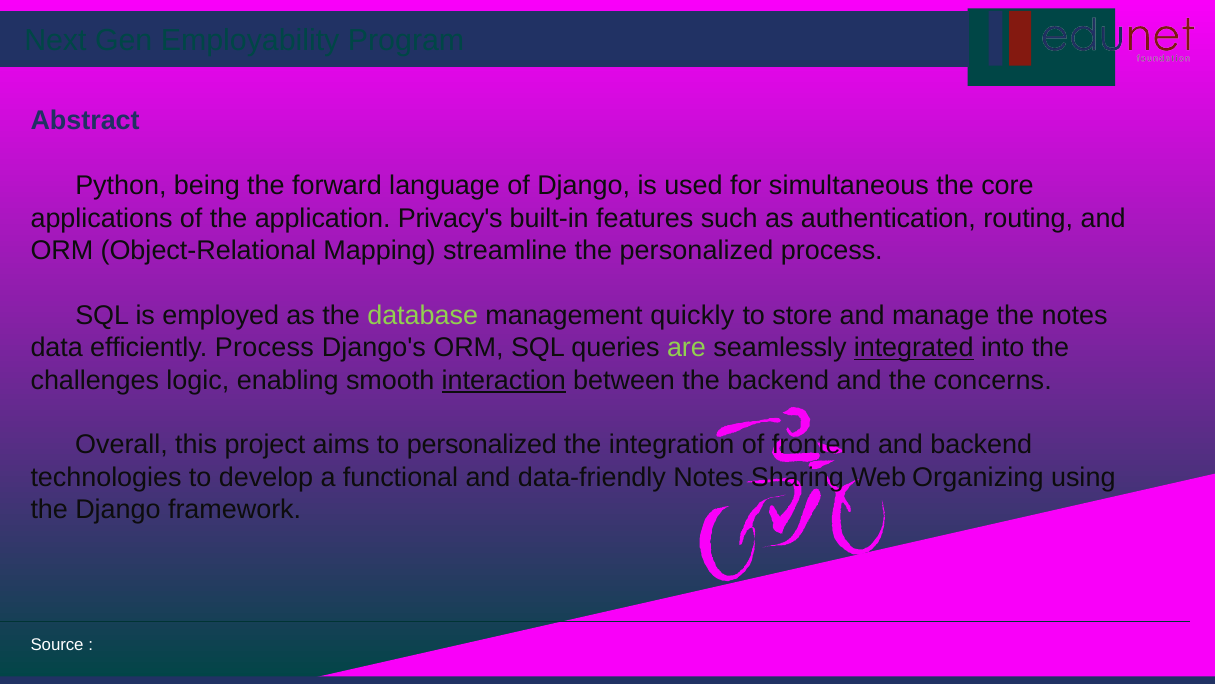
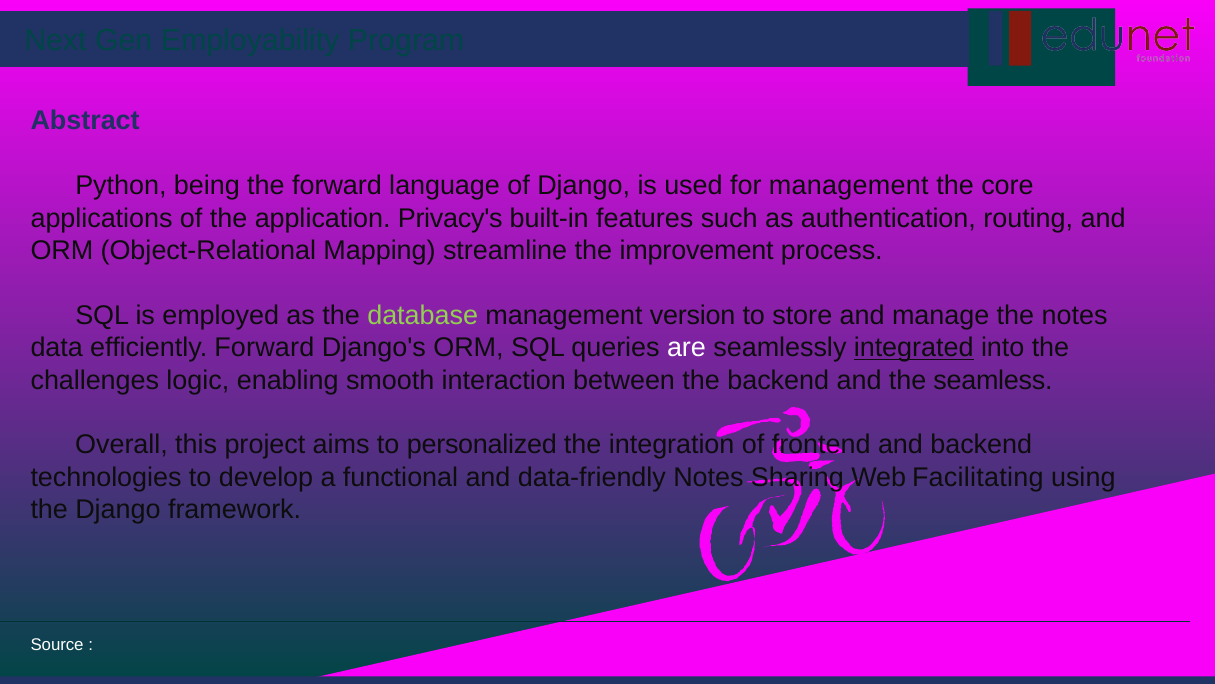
for simultaneous: simultaneous -> management
the personalized: personalized -> improvement
quickly: quickly -> version
efficiently Process: Process -> Forward
are colour: light green -> white
interaction underline: present -> none
concerns: concerns -> seamless
Organizing: Organizing -> Facilitating
